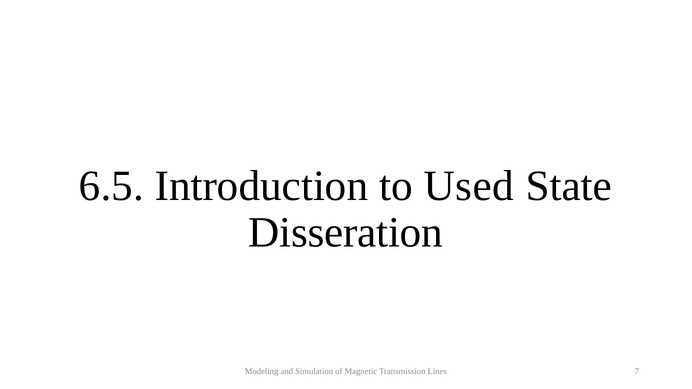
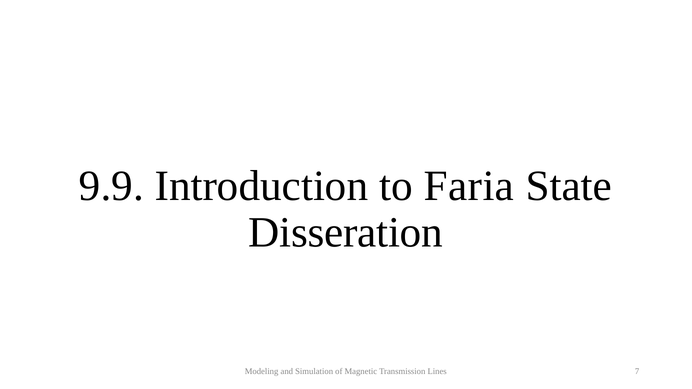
6.5: 6.5 -> 9.9
Used: Used -> Faria
